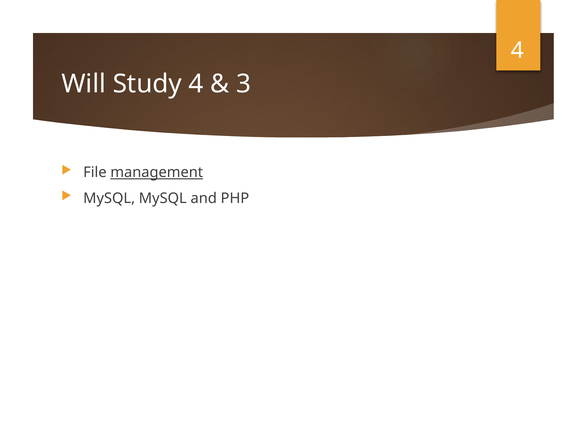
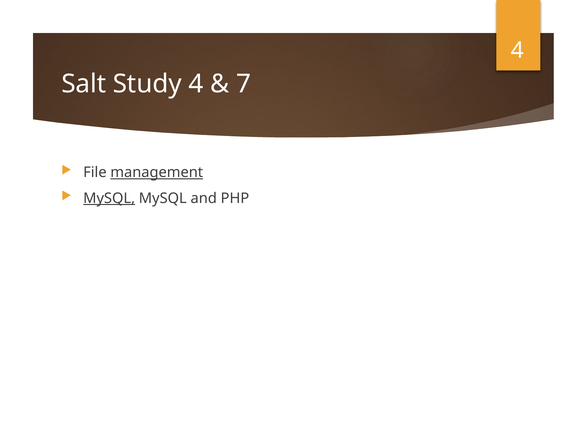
Will: Will -> Salt
3: 3 -> 7
MySQL at (109, 198) underline: none -> present
